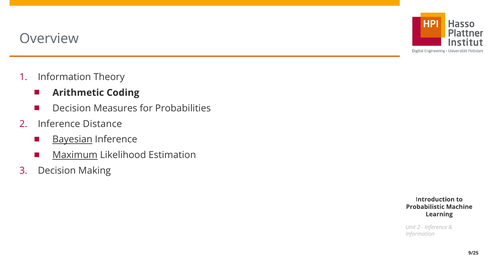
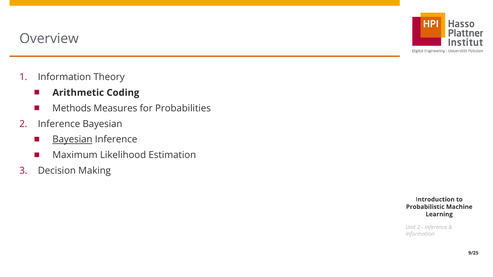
Decision at (72, 108): Decision -> Methods
Inference Distance: Distance -> Bayesian
Maximum underline: present -> none
